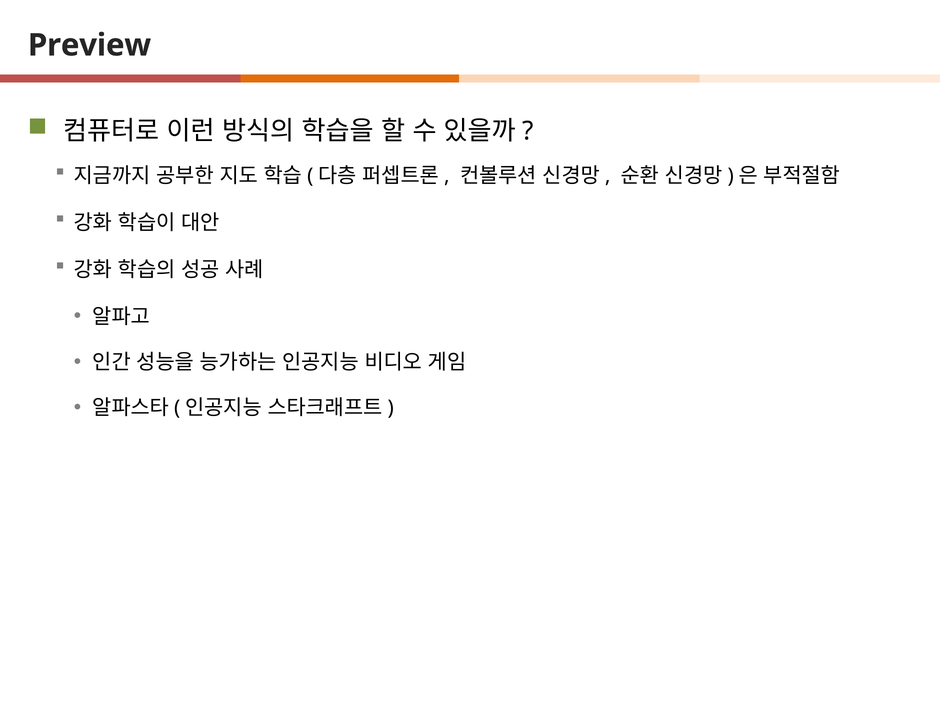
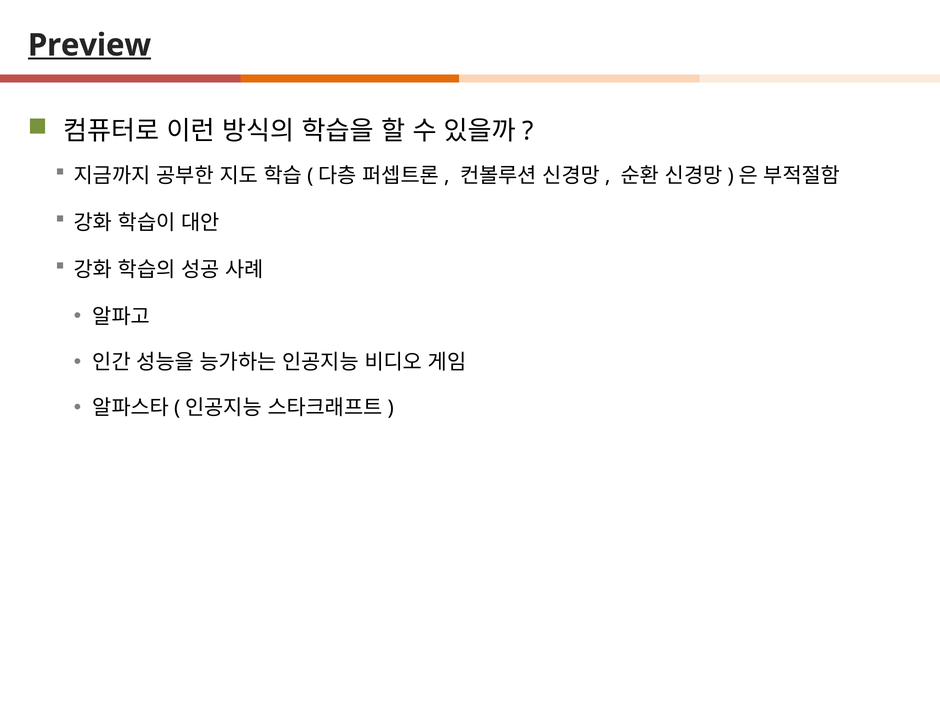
Preview underline: none -> present
